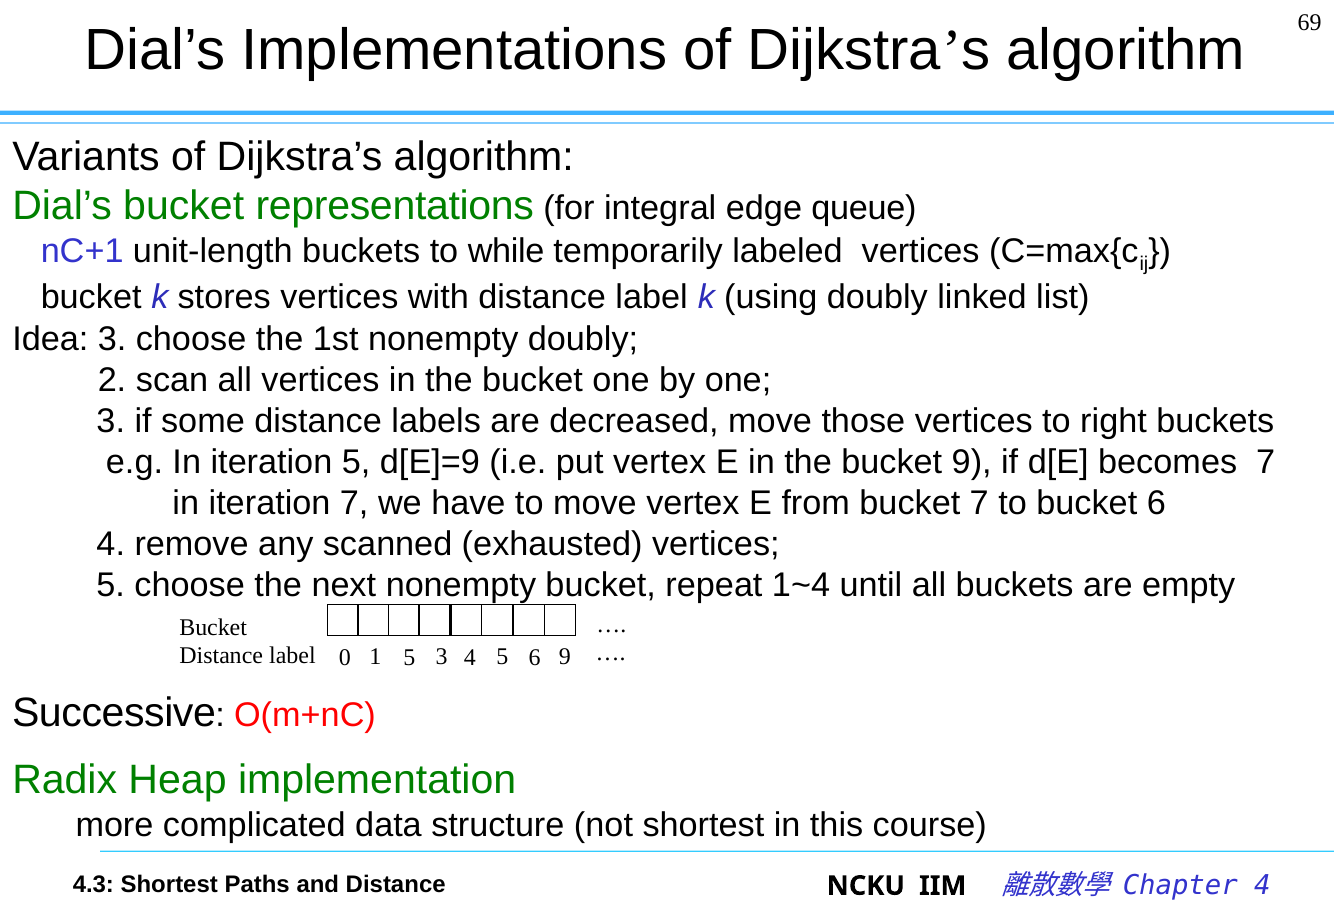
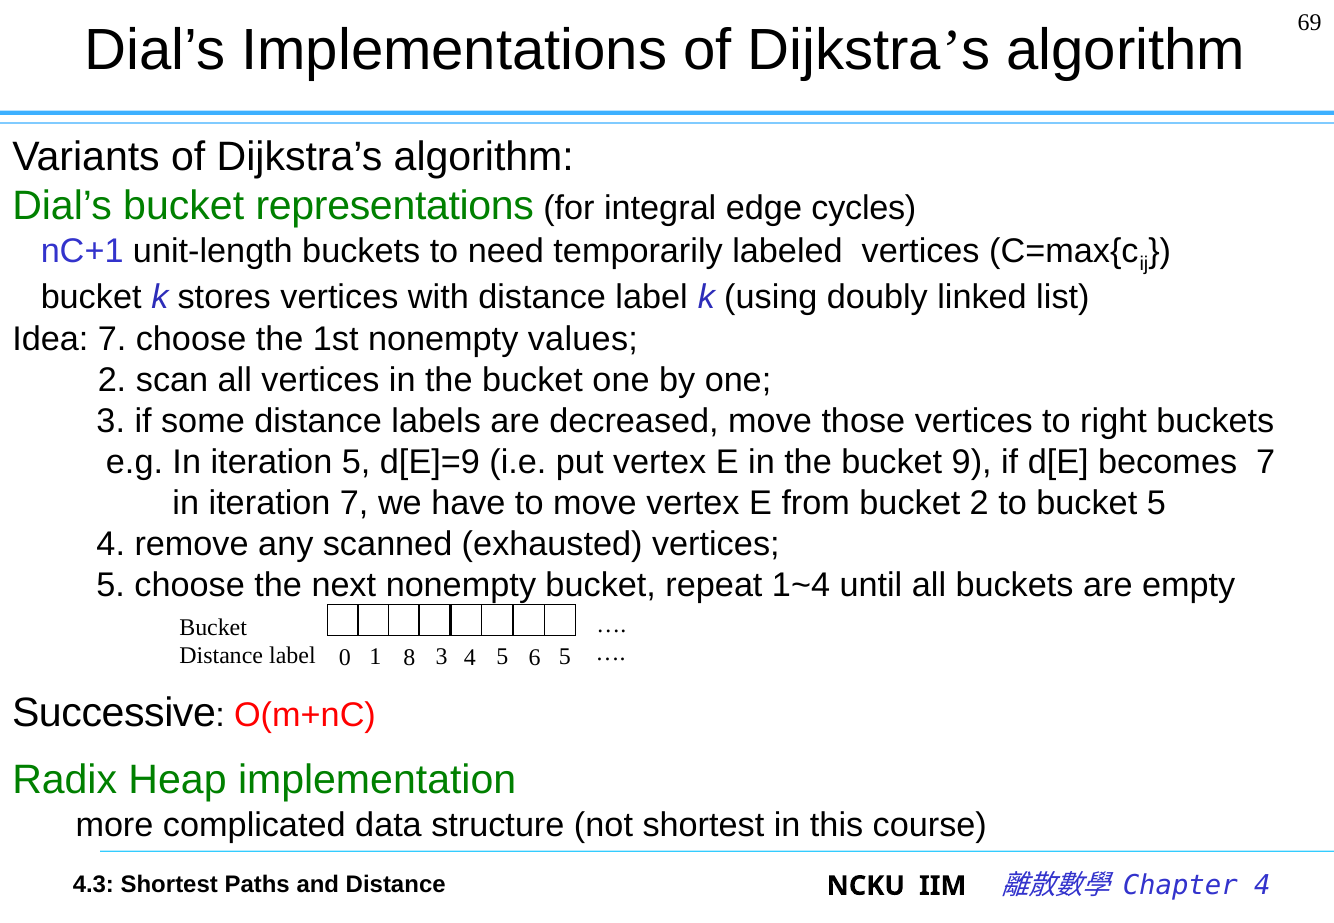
queue: queue -> cycles
while: while -> need
Idea 3: 3 -> 7
nonempty doubly: doubly -> values
bucket 7: 7 -> 2
bucket 6: 6 -> 5
1 5: 5 -> 8
6 9: 9 -> 5
